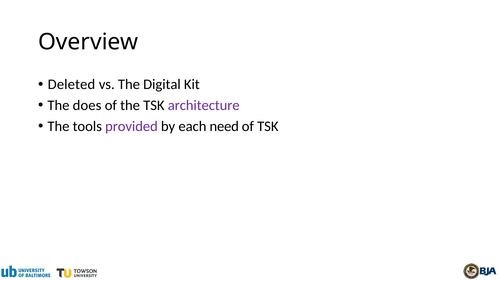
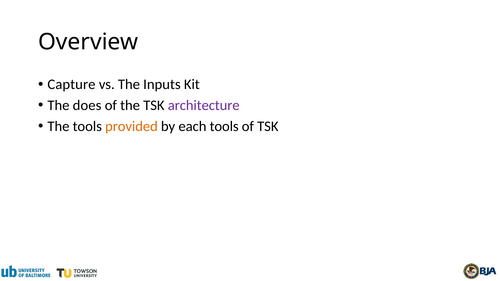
Deleted: Deleted -> Capture
Digital: Digital -> Inputs
provided colour: purple -> orange
each need: need -> tools
